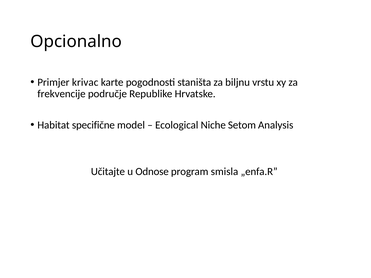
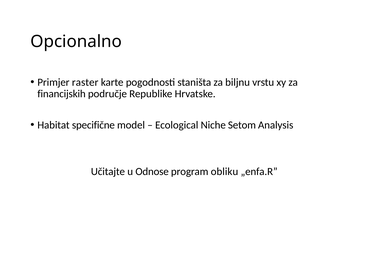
krivac: krivac -> raster
frekvencije: frekvencije -> financijskih
smisla: smisla -> obliku
